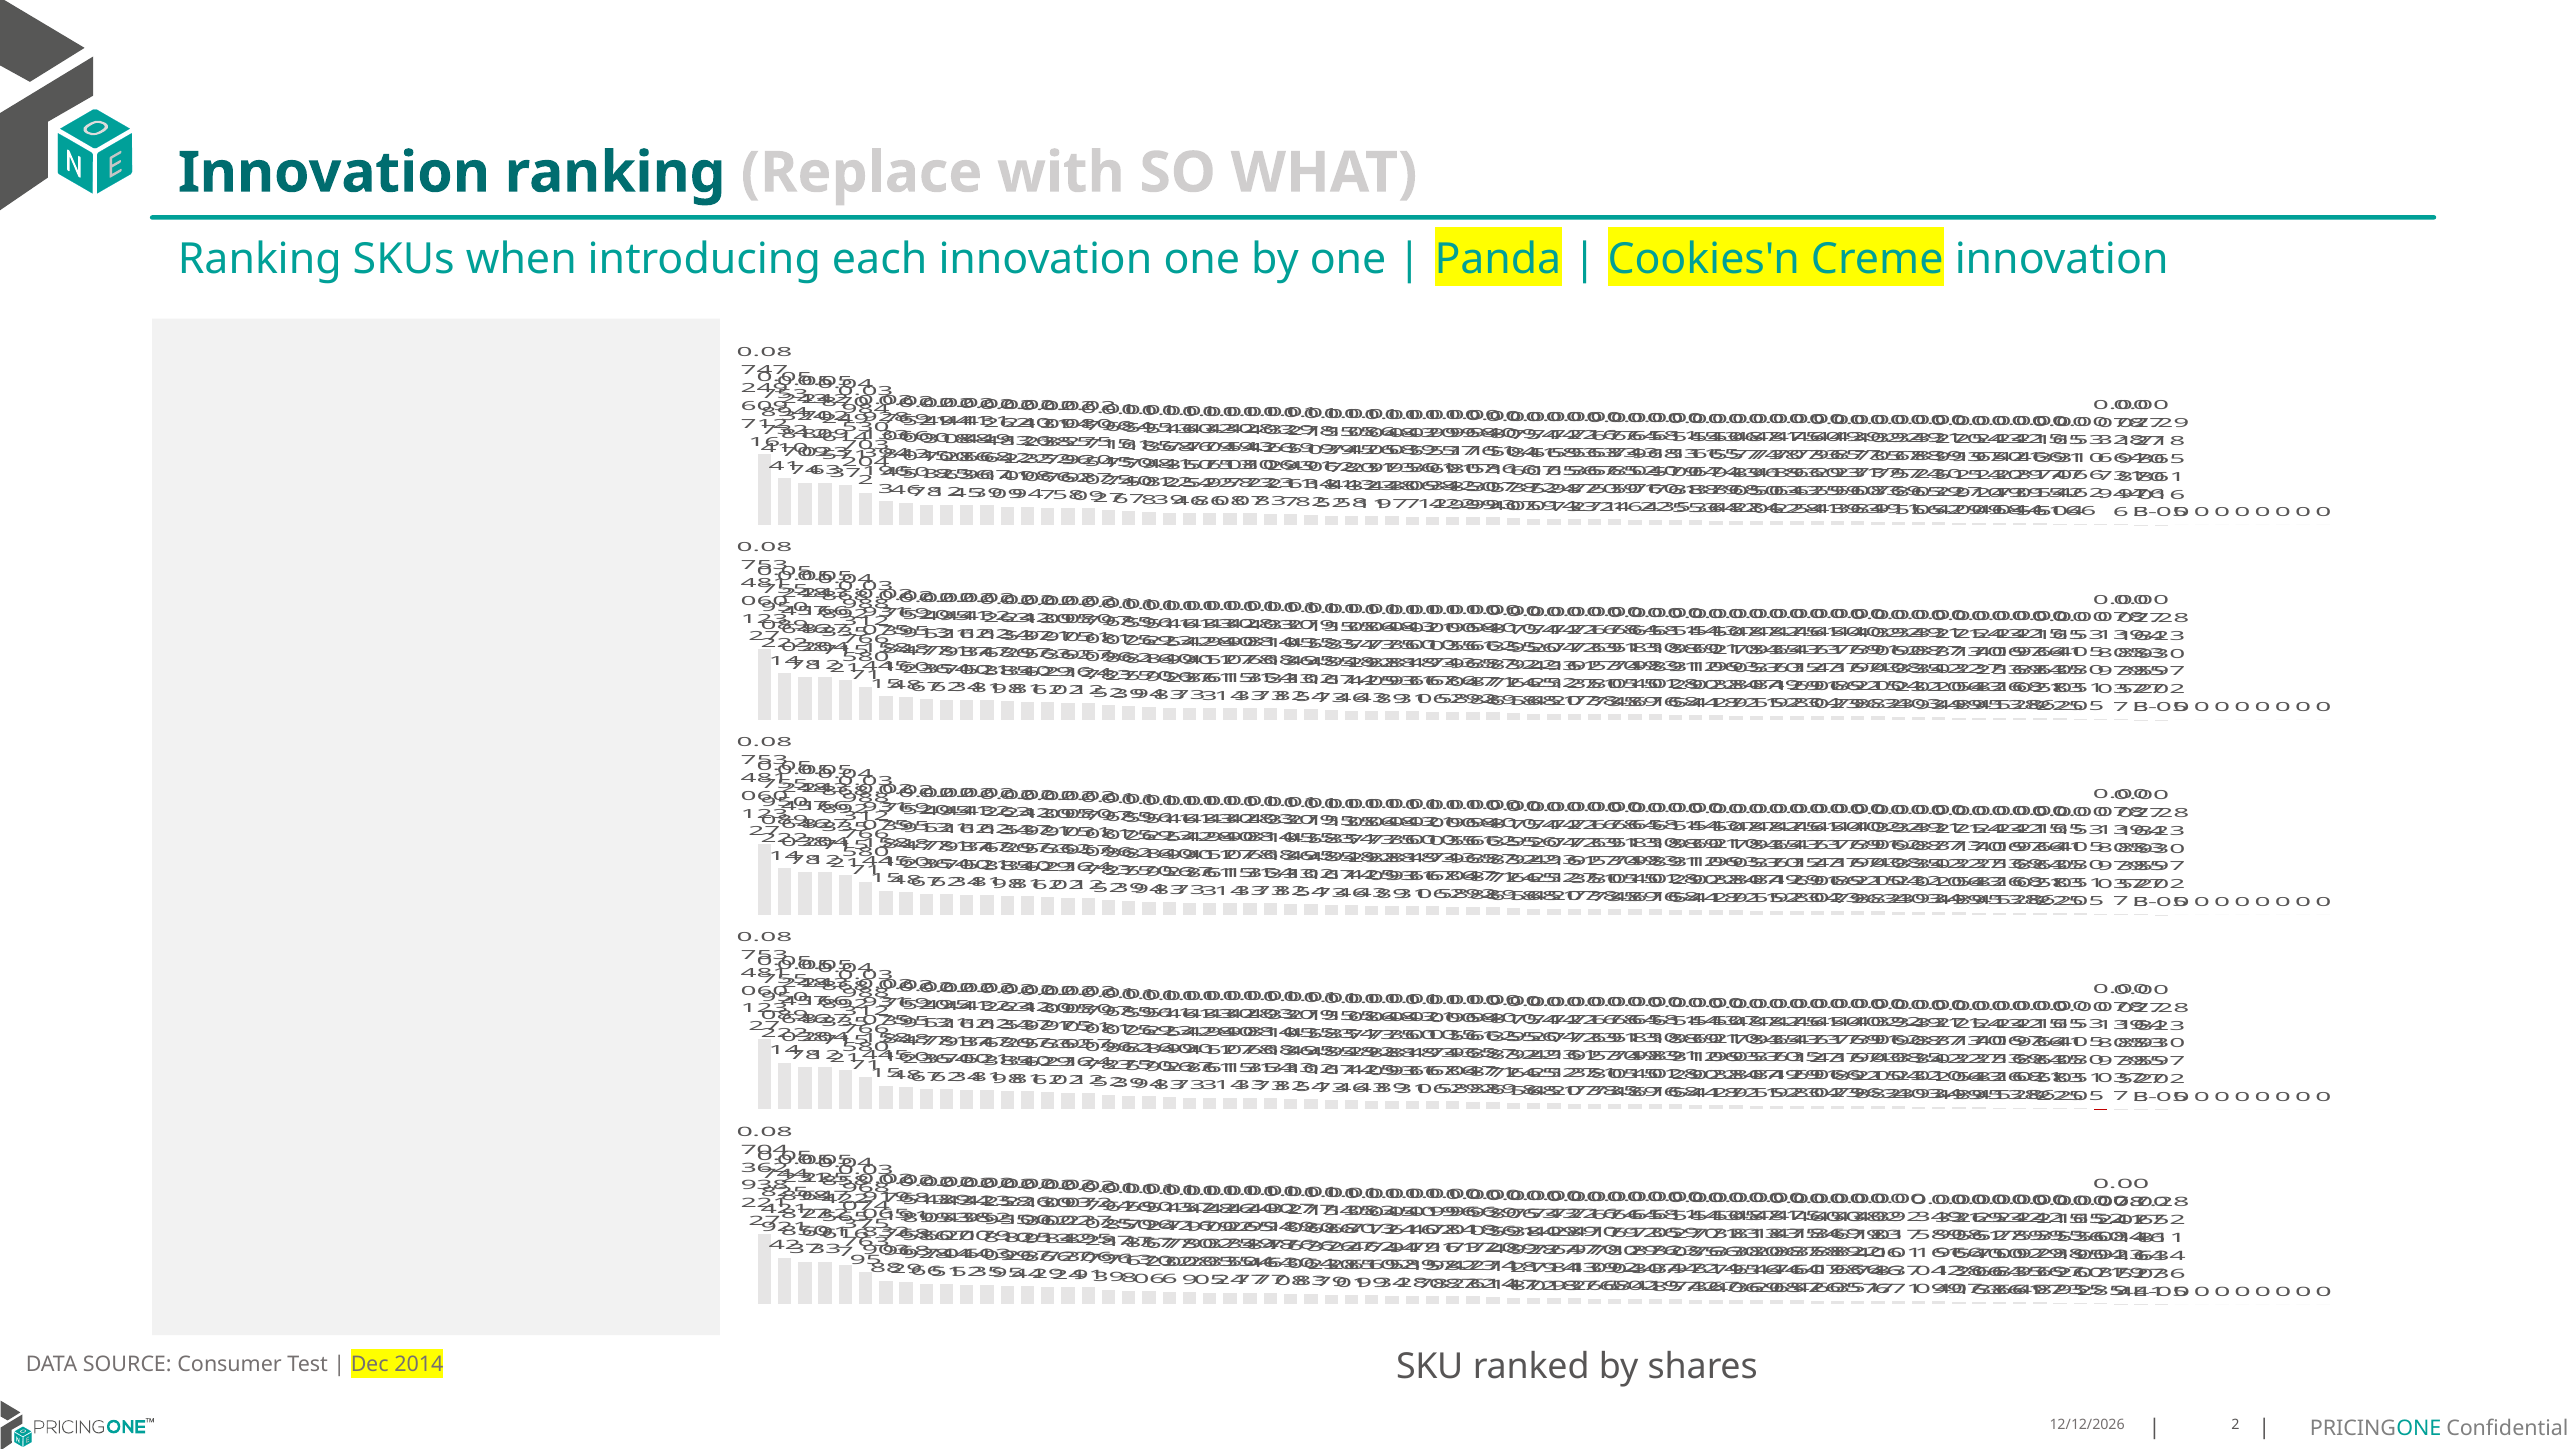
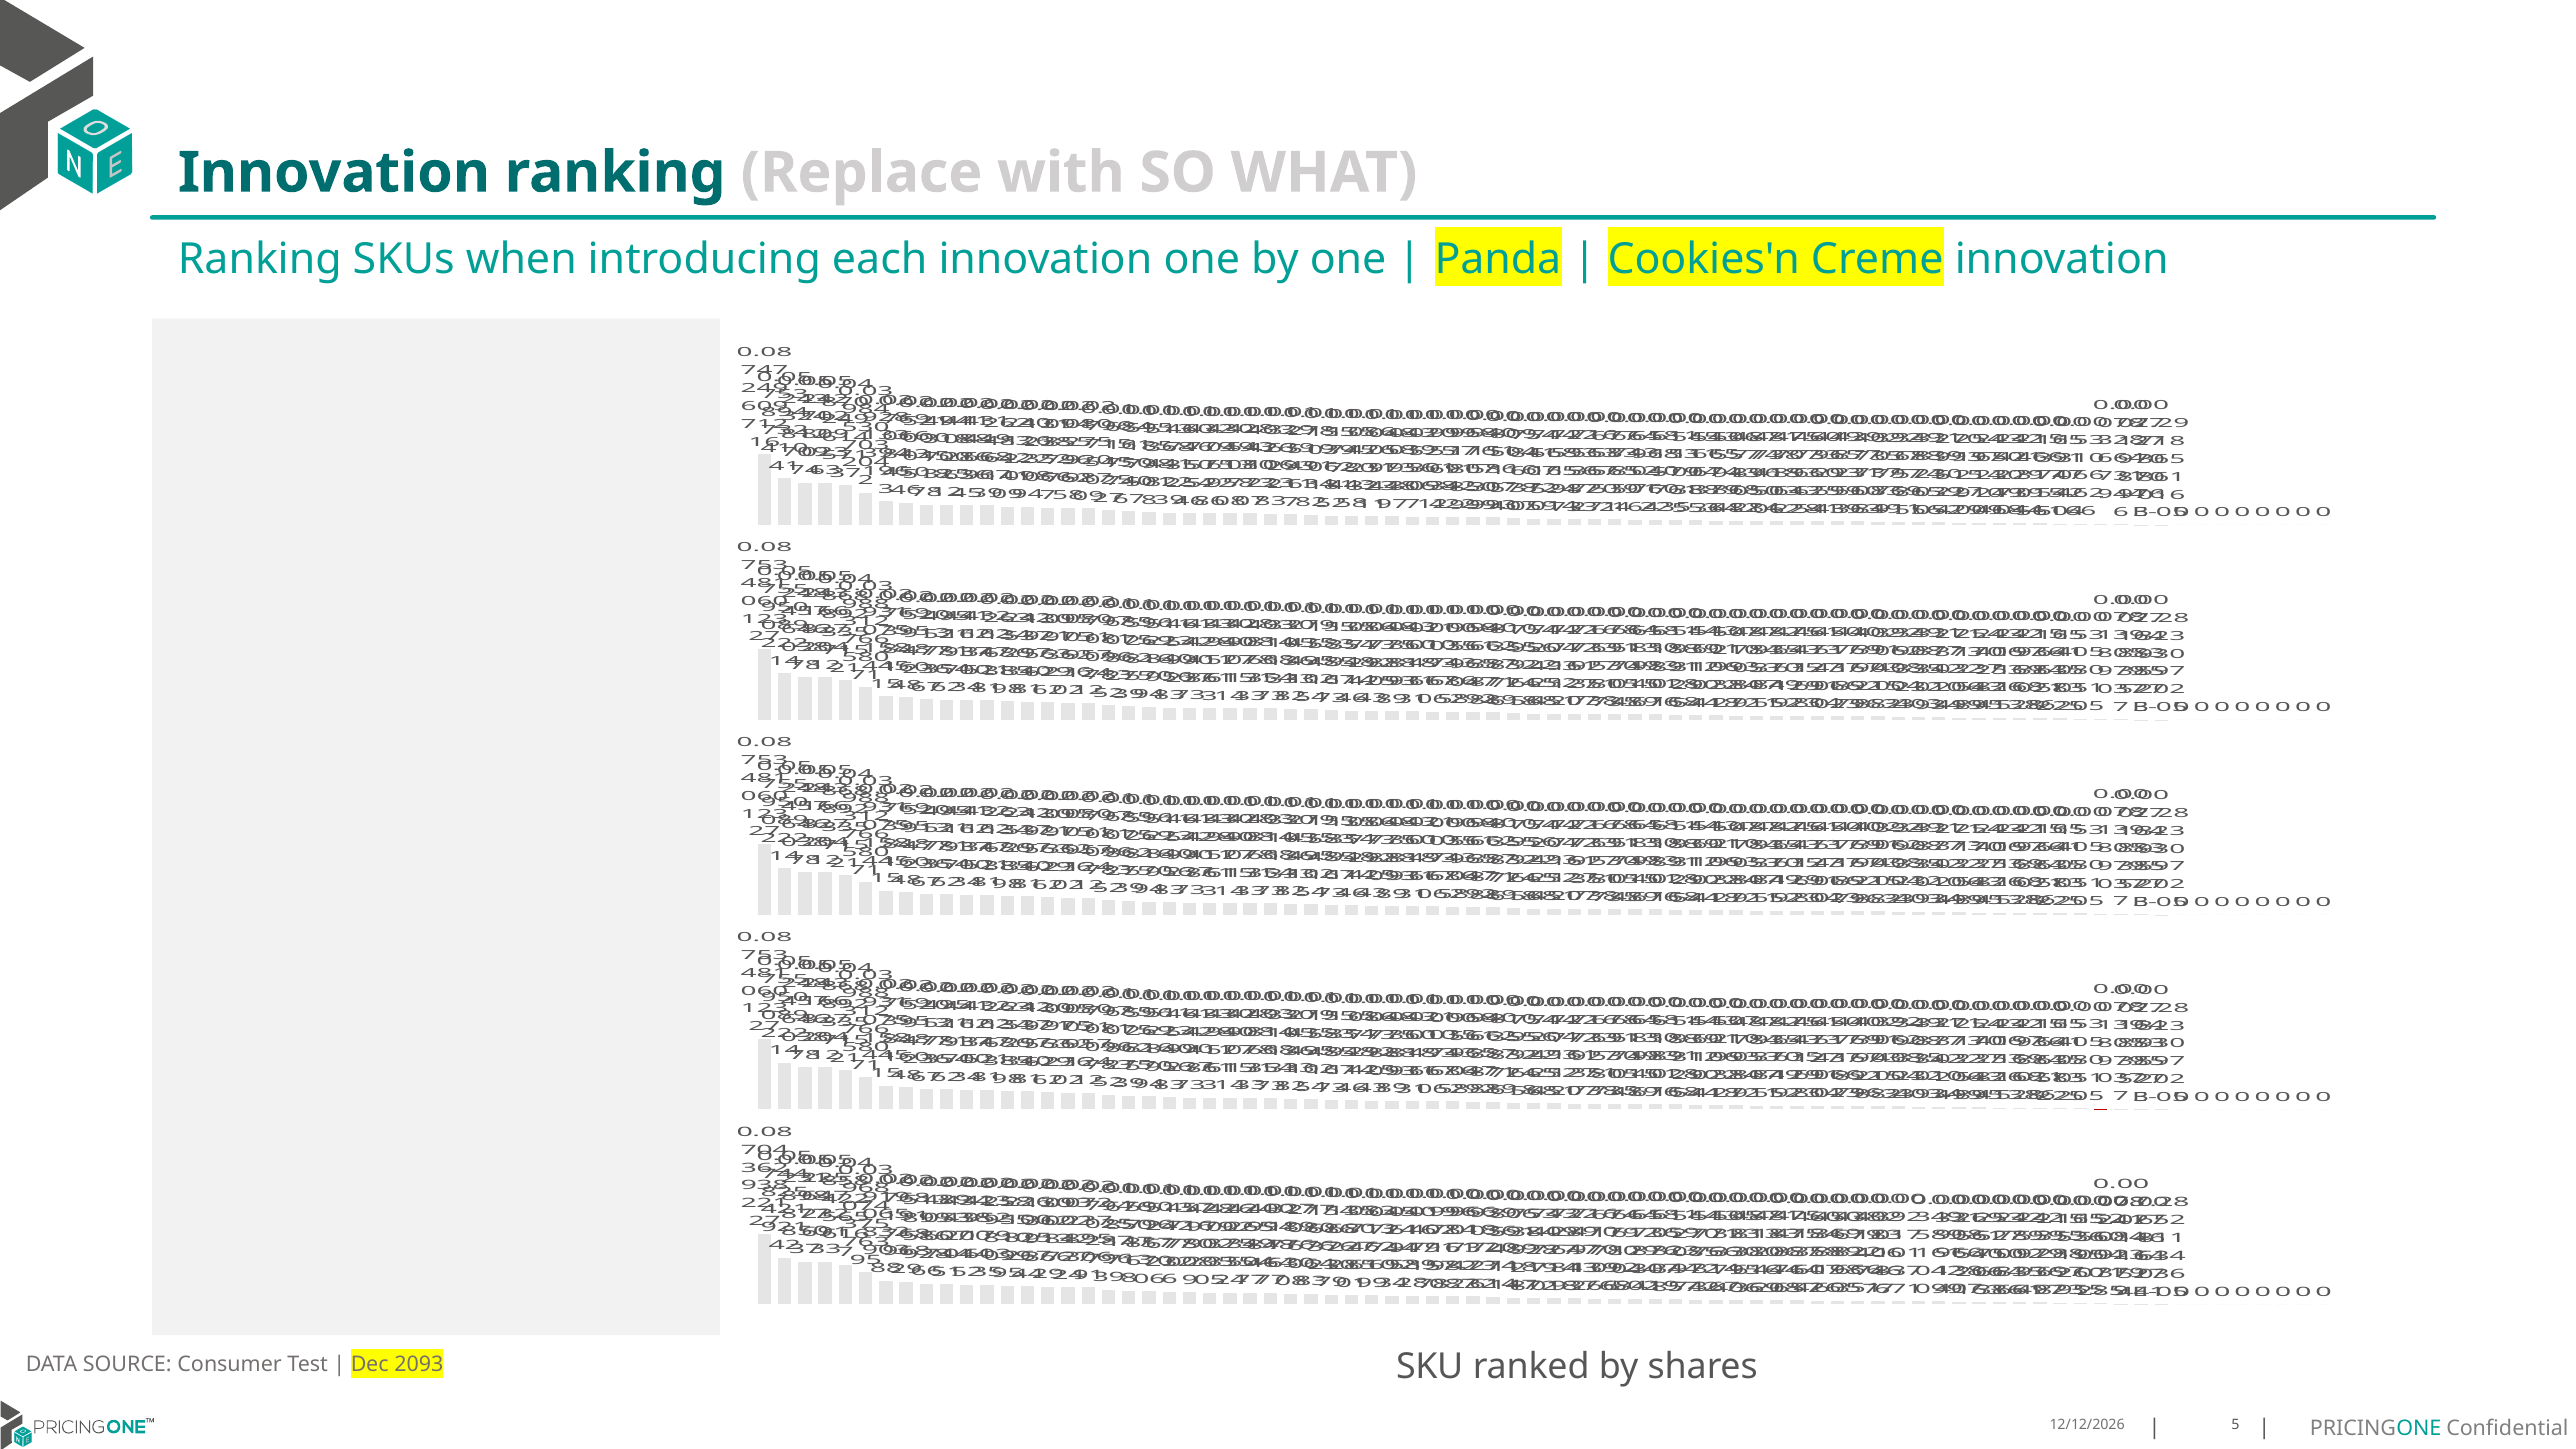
2014: 2014 -> 2093
2 at (2235, 1425): 2 -> 5
